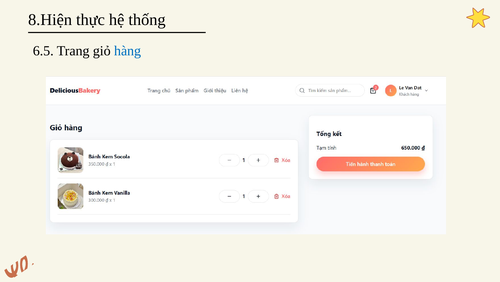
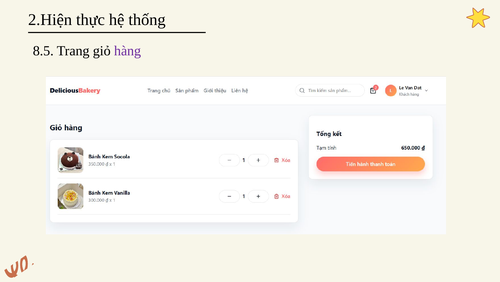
8.Hiện: 8.Hiện -> 2.Hiện
6.5: 6.5 -> 8.5
hàng colour: blue -> purple
